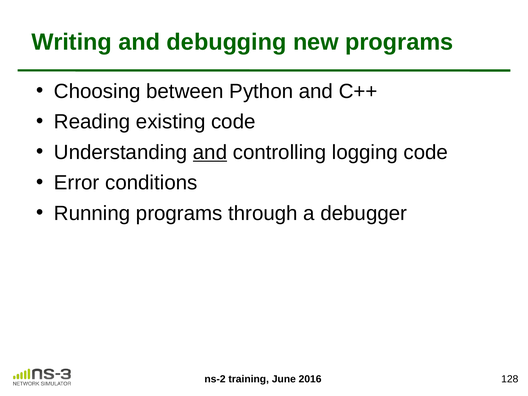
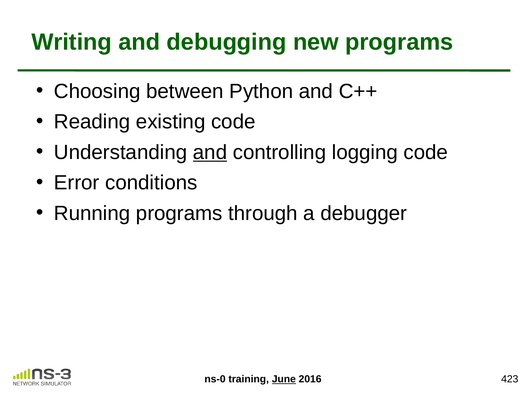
ns-2: ns-2 -> ns-0
June underline: none -> present
128: 128 -> 423
